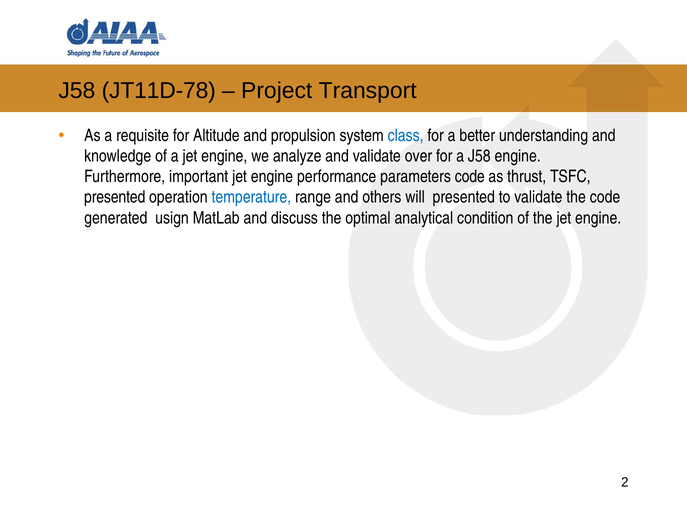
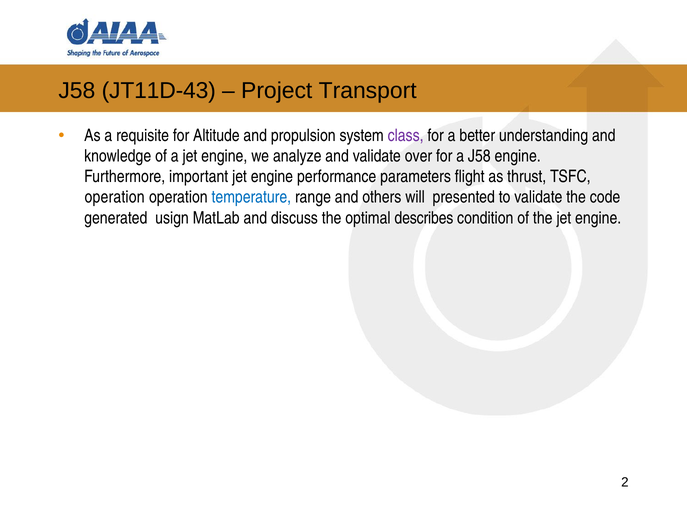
JT11D-78: JT11D-78 -> JT11D-43
class colour: blue -> purple
parameters code: code -> flight
presented at (115, 197): presented -> operation
analytical: analytical -> describes
